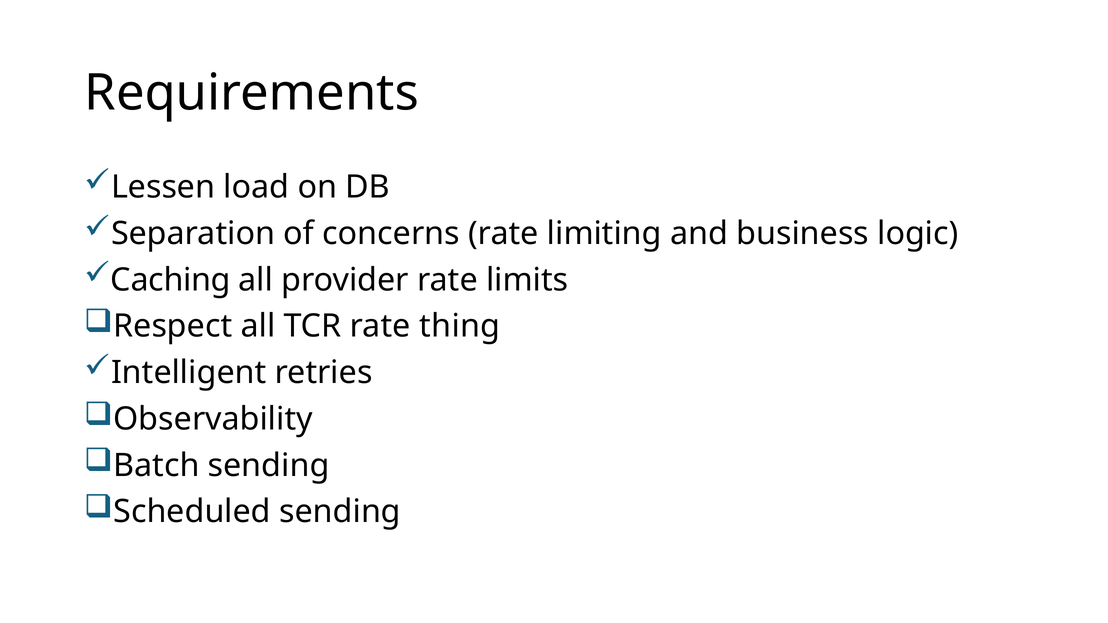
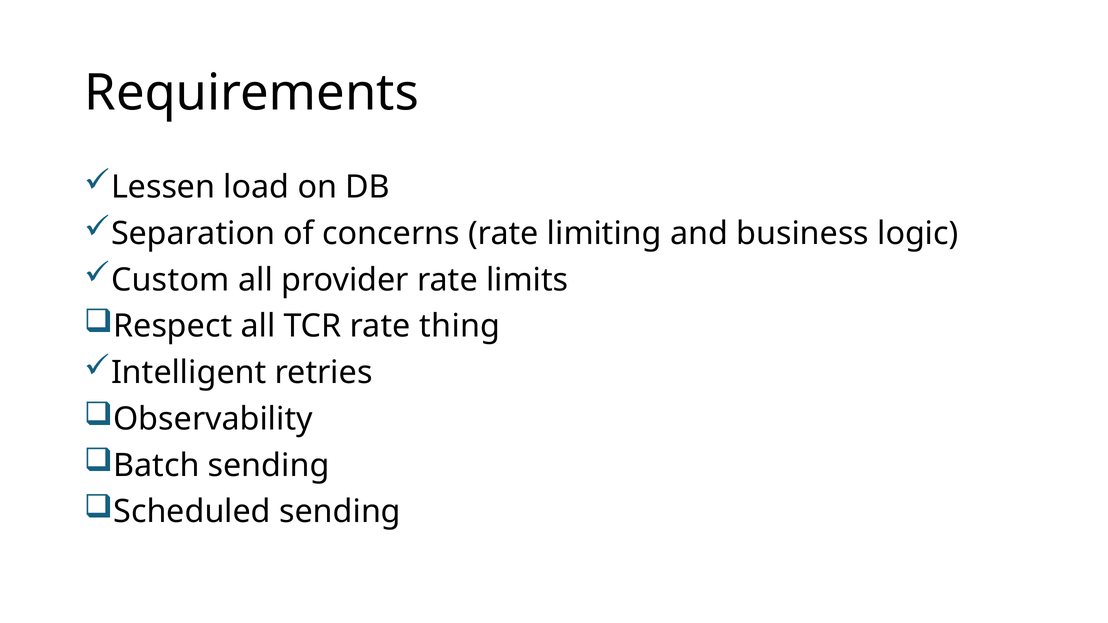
Caching: Caching -> Custom
